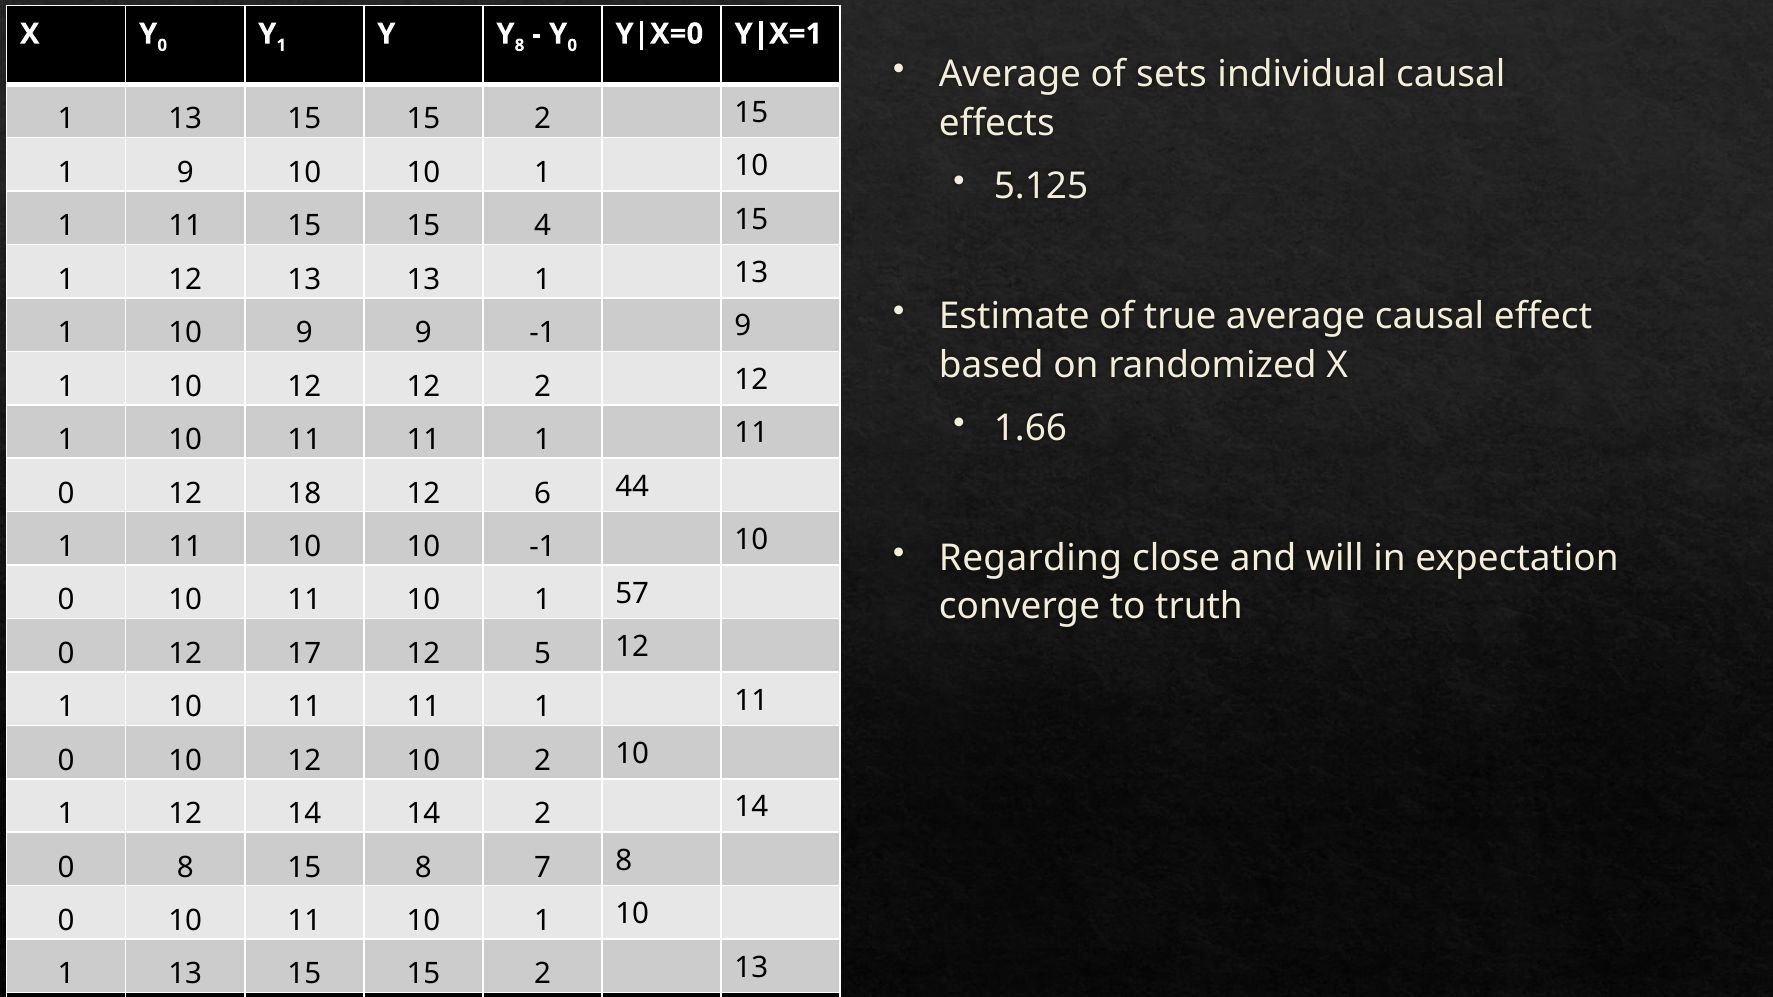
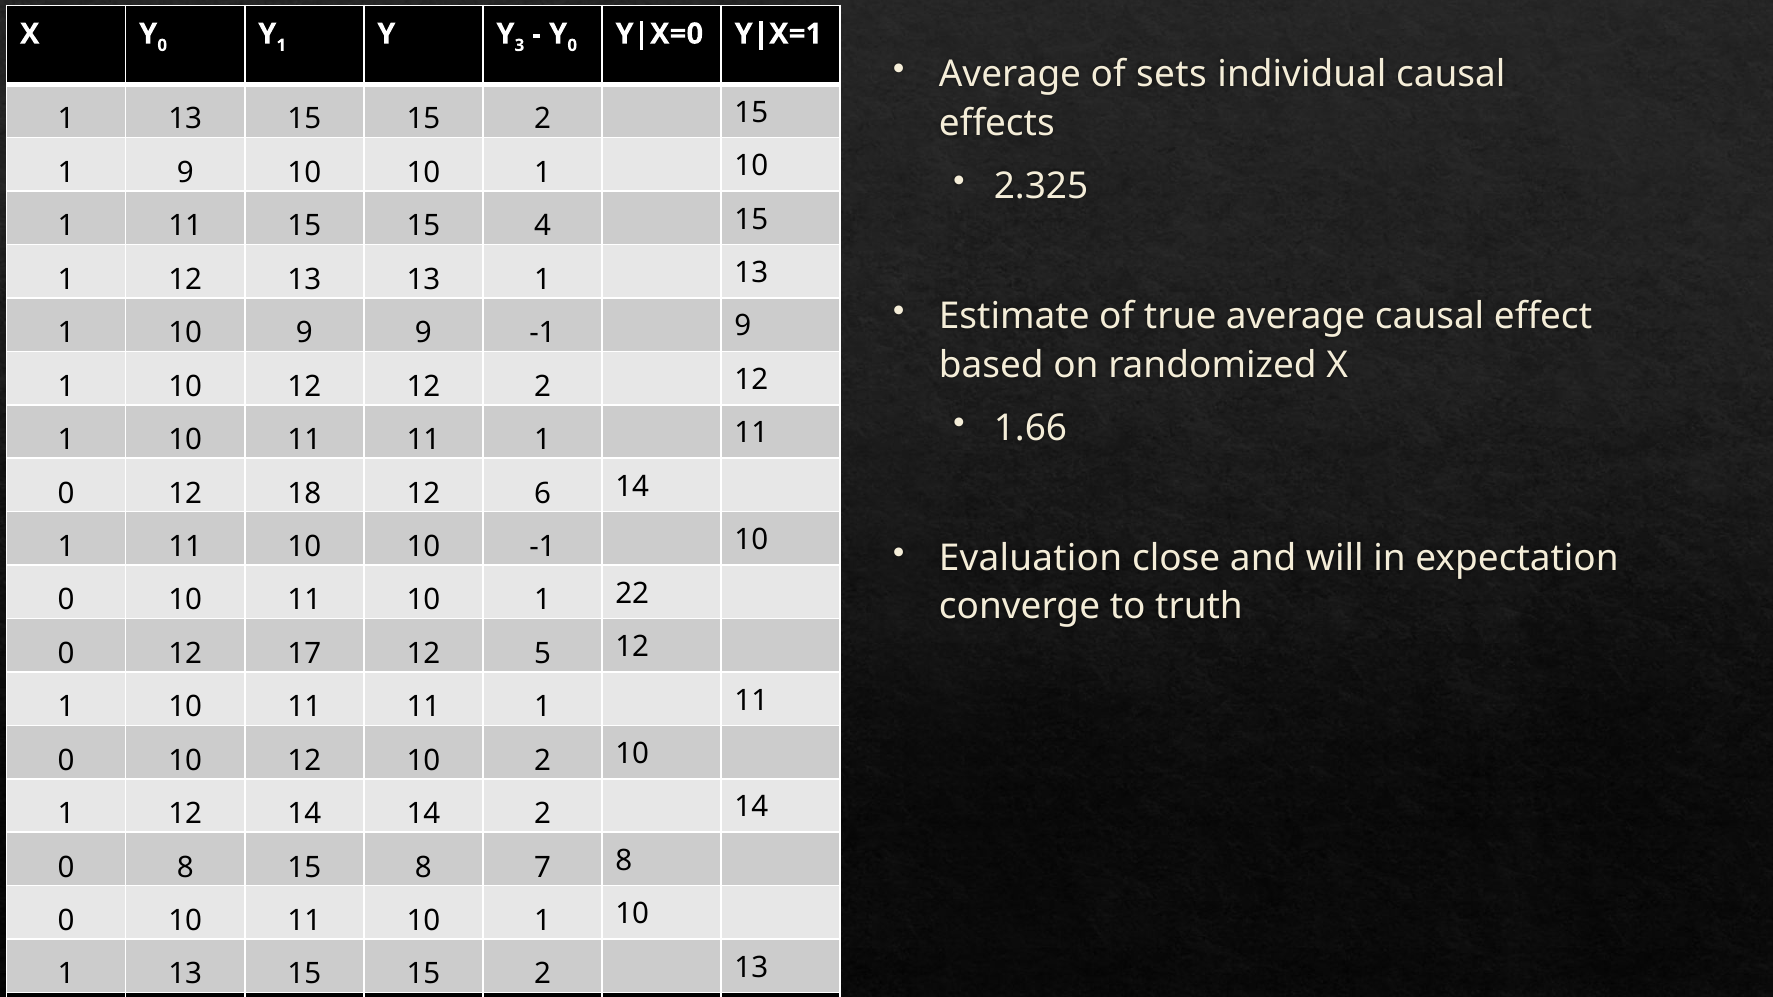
Y 8: 8 -> 3
5.125: 5.125 -> 2.325
44 at (632, 487): 44 -> 14
Regarding: Regarding -> Evaluation
57: 57 -> 22
